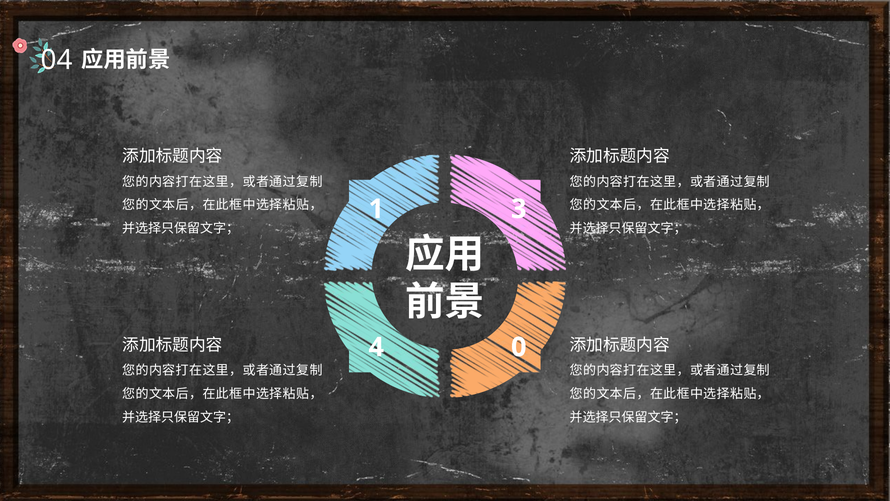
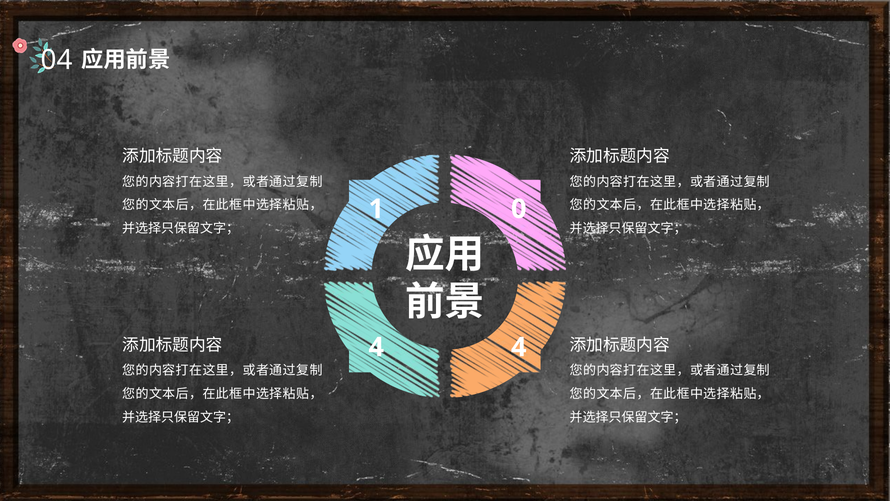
3: 3 -> 0
4 0: 0 -> 4
